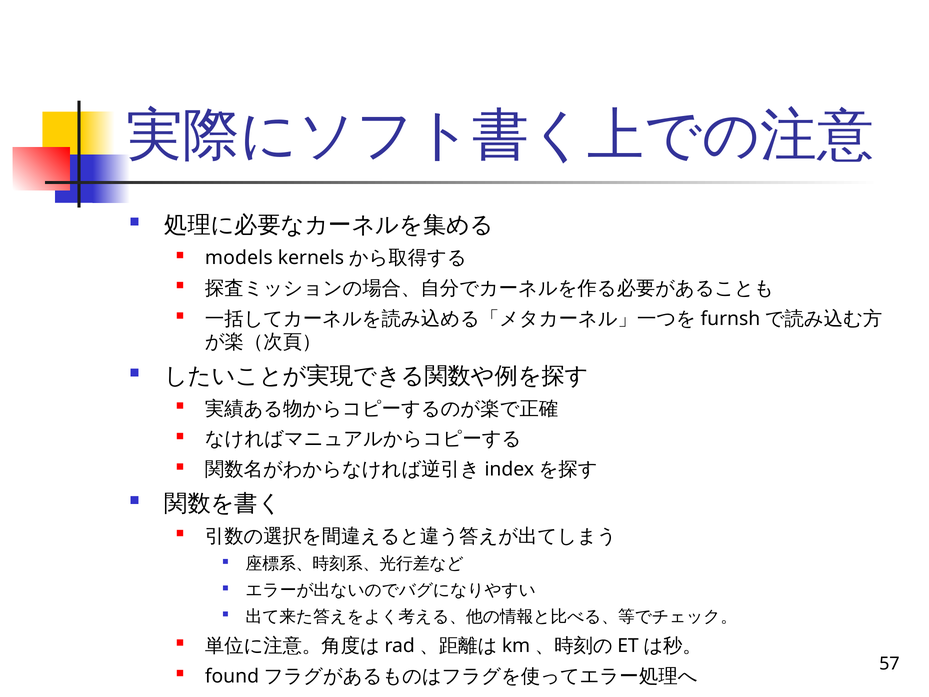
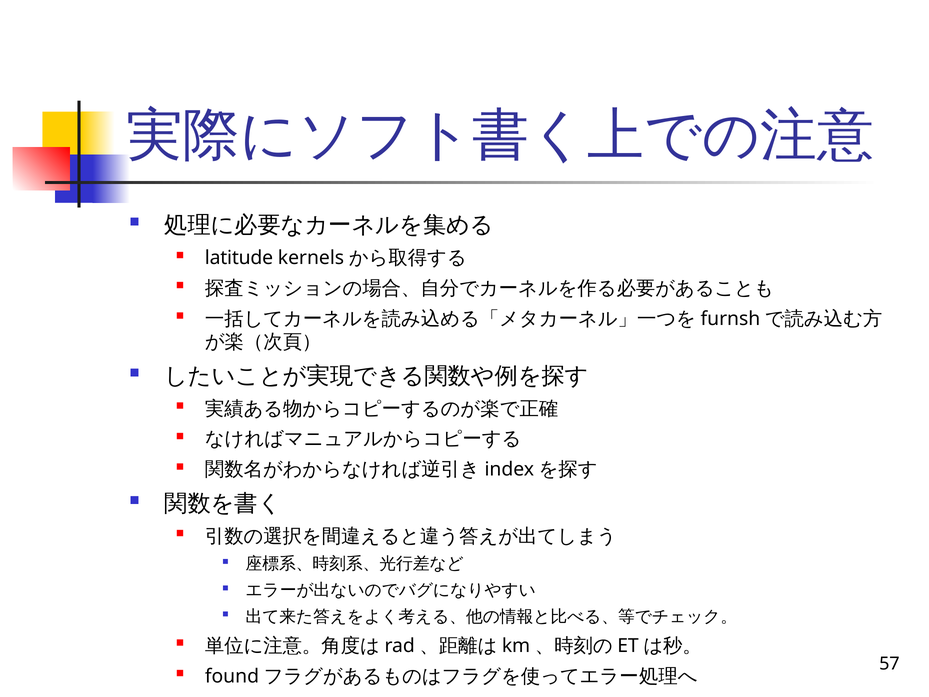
models: models -> latitude
